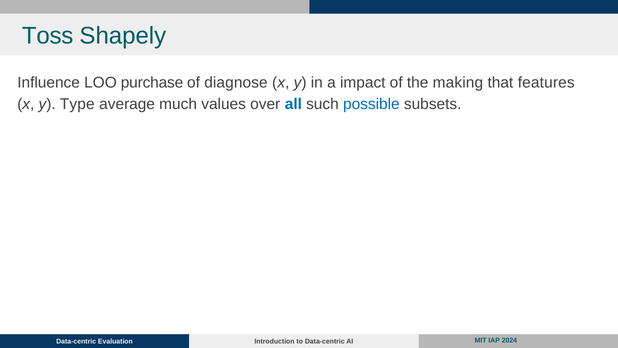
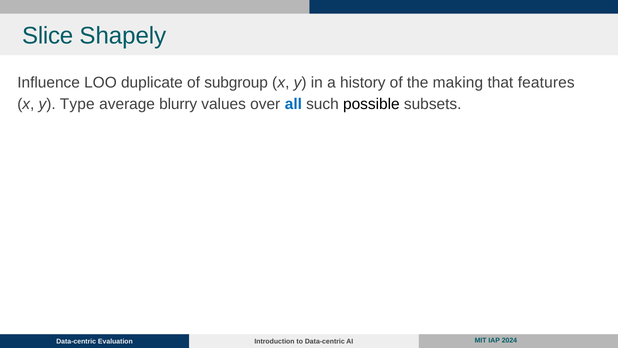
Toss: Toss -> Slice
purchase: purchase -> duplicate
diagnose: diagnose -> subgroup
impact: impact -> history
much: much -> blurry
possible colour: blue -> black
